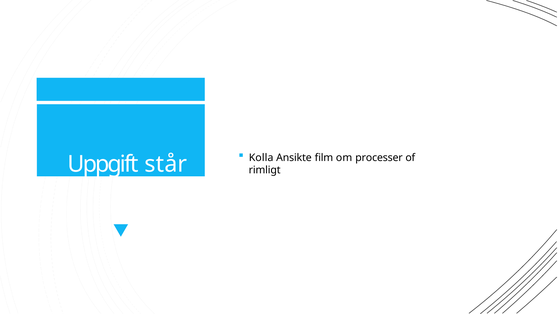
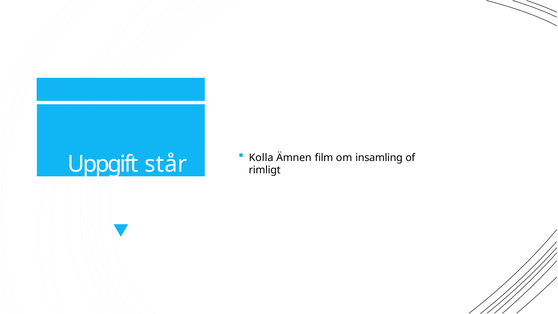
Ansikte: Ansikte -> Ämnen
processer: processer -> insamling
